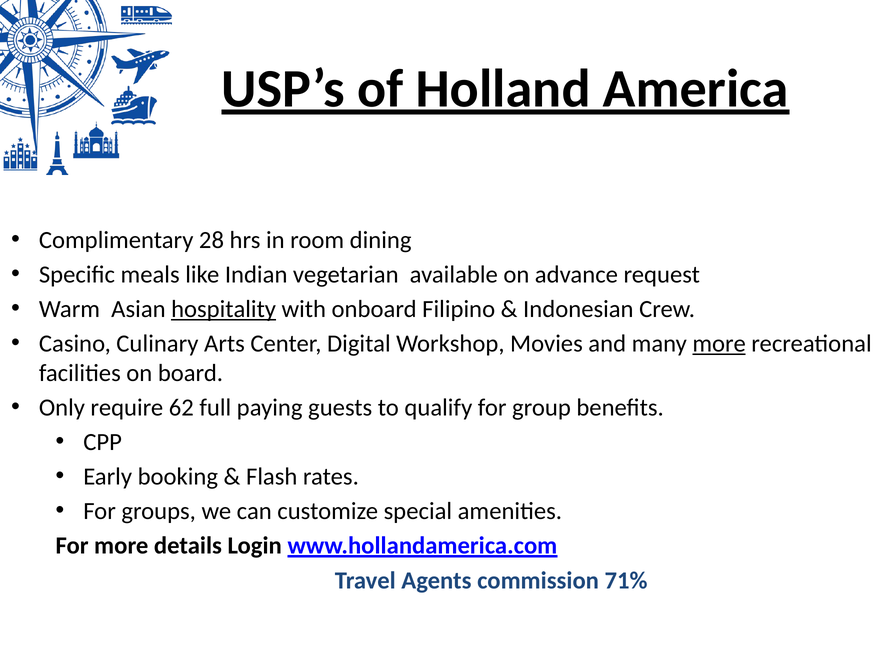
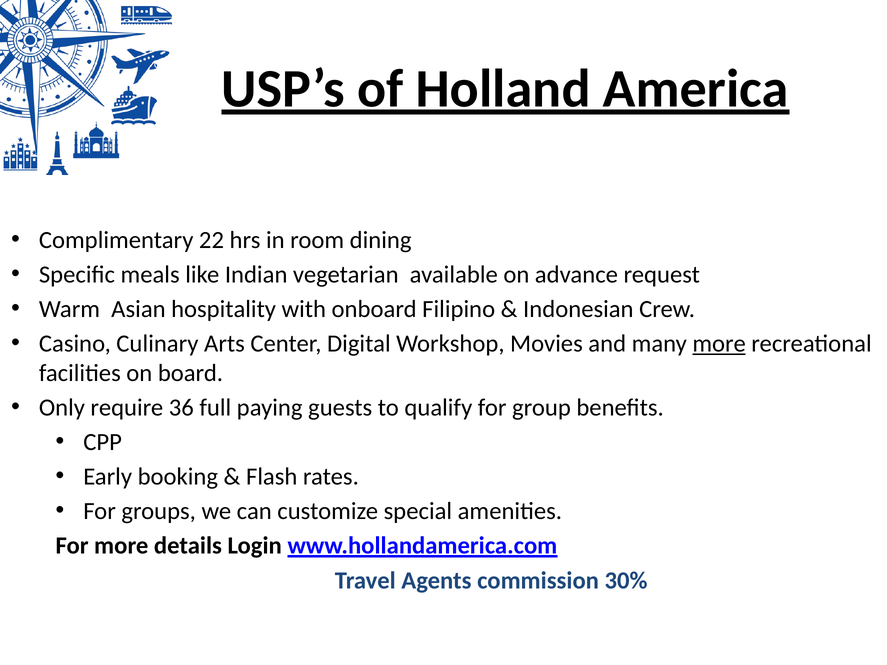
28: 28 -> 22
hospitality underline: present -> none
62: 62 -> 36
71%: 71% -> 30%
